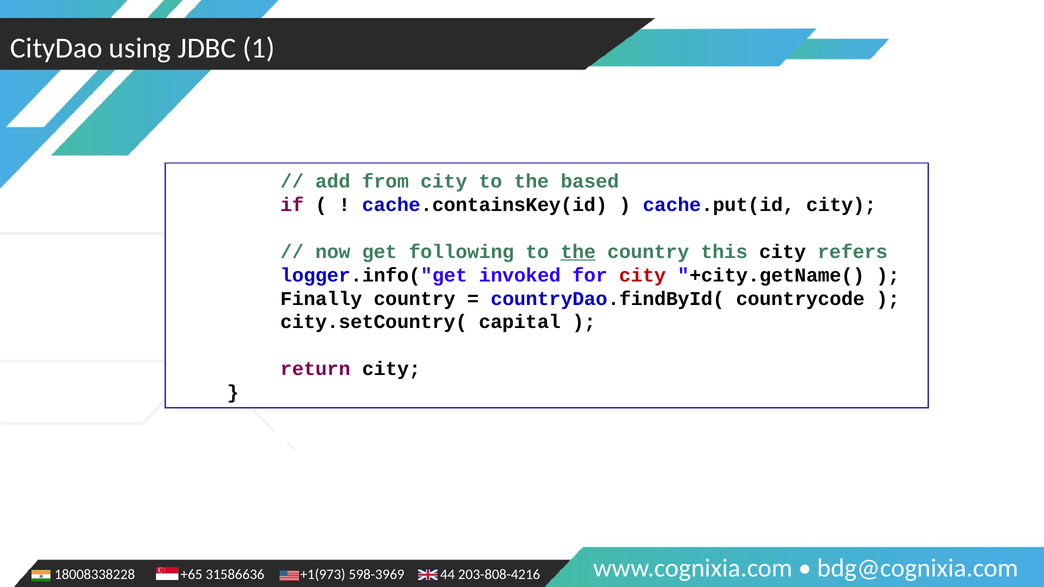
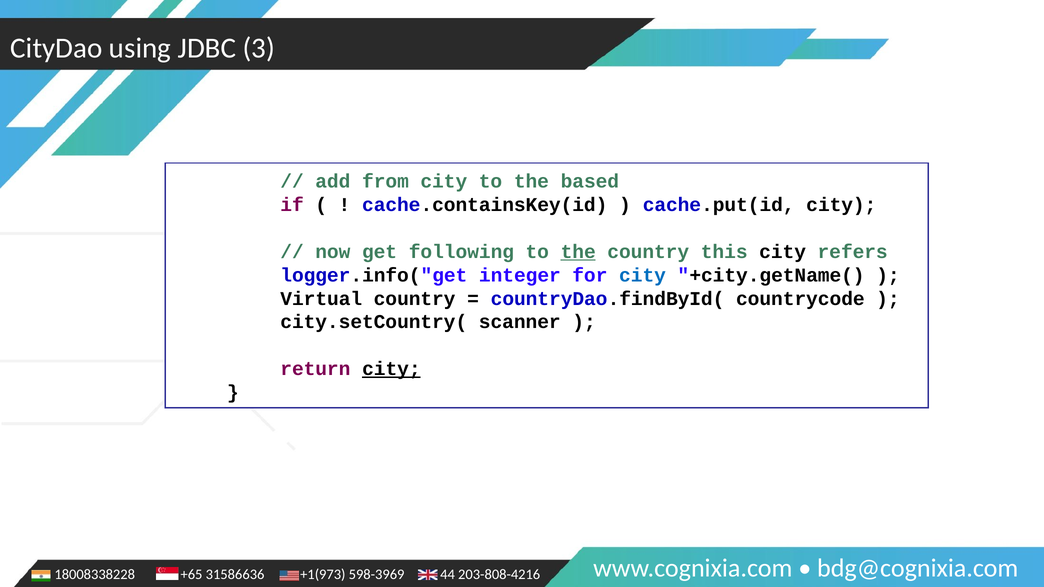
1: 1 -> 3
invoked: invoked -> integer
city at (643, 275) colour: red -> blue
Finally: Finally -> Virtual
capital: capital -> scanner
city at (391, 369) underline: none -> present
